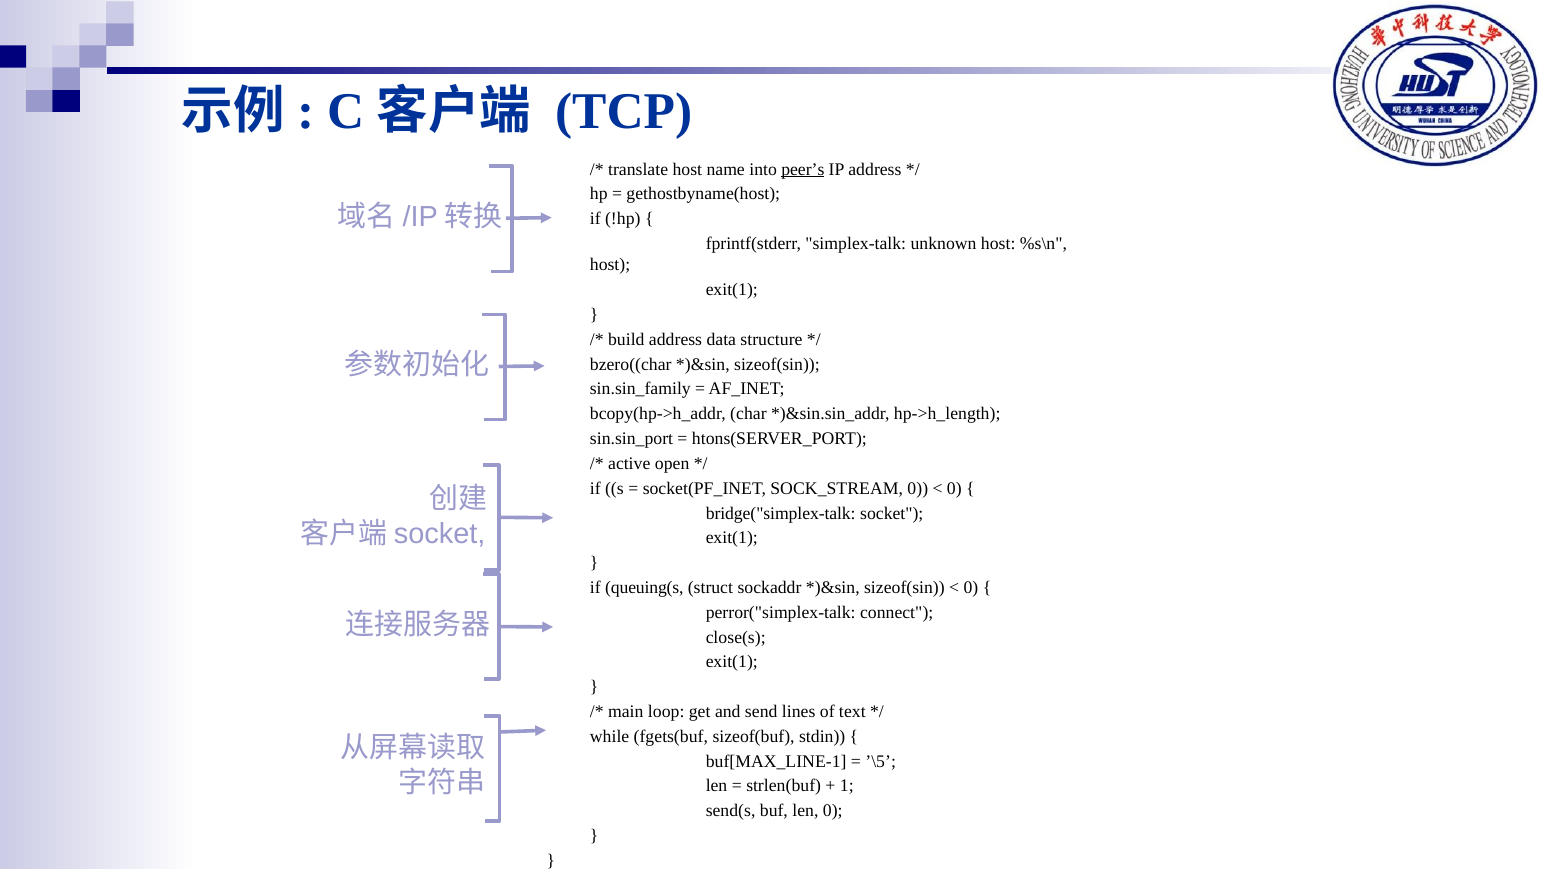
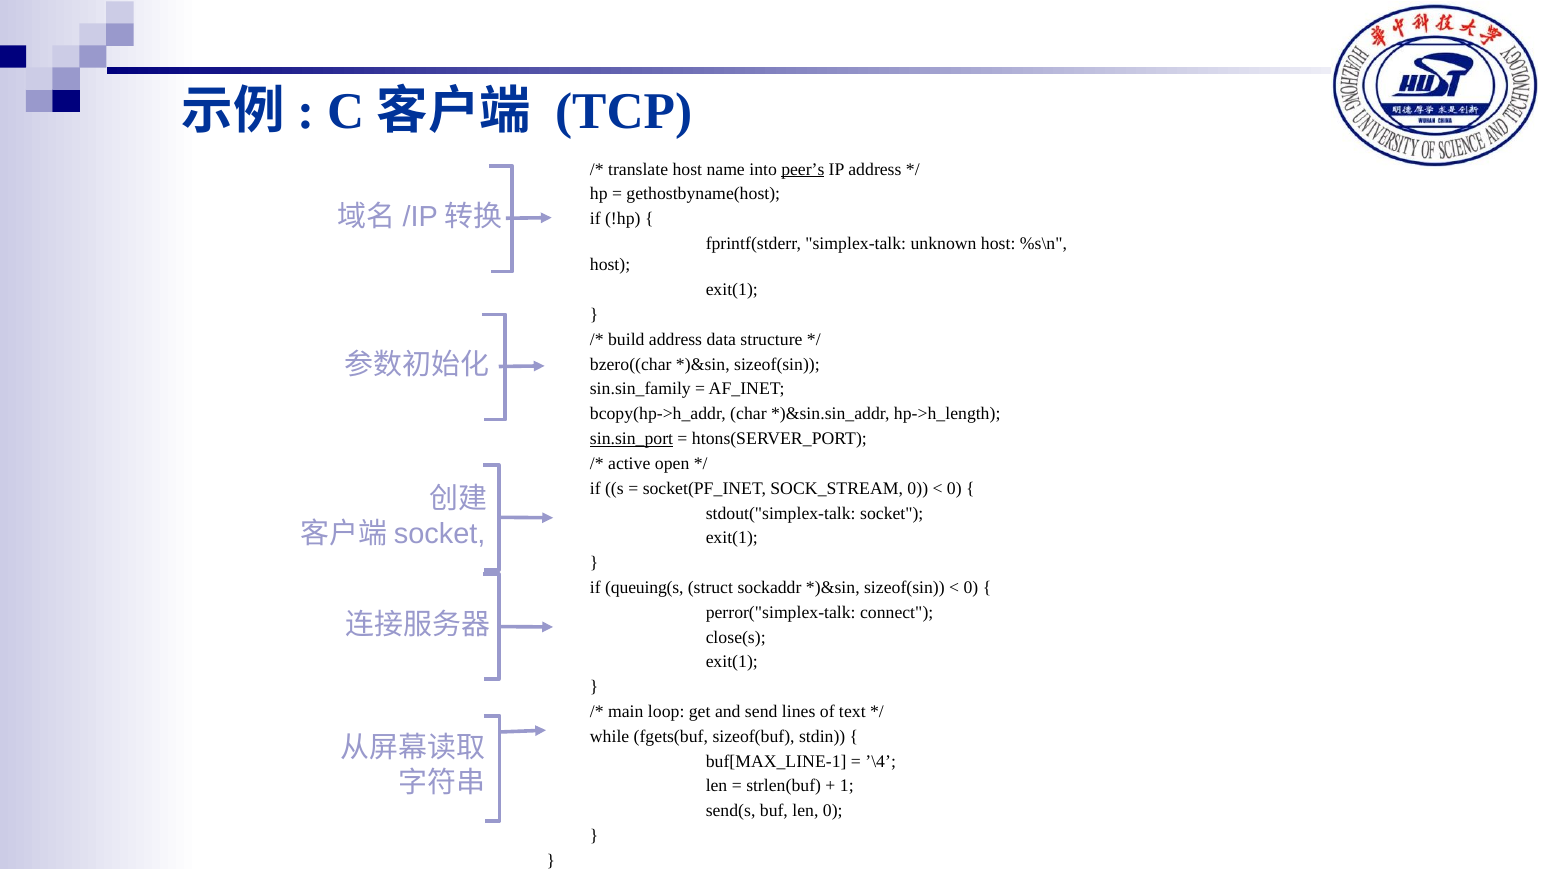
sin.sin_port underline: none -> present
bridge("simplex-talk: bridge("simplex-talk -> stdout("simplex-talk
’\5: ’\5 -> ’\4
